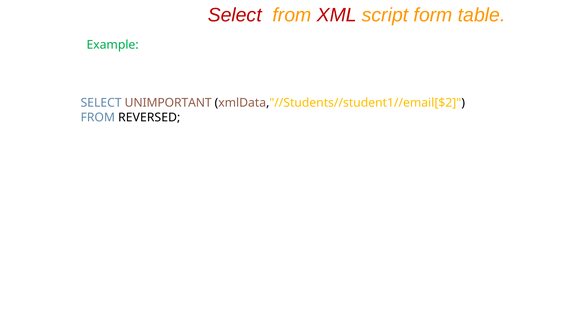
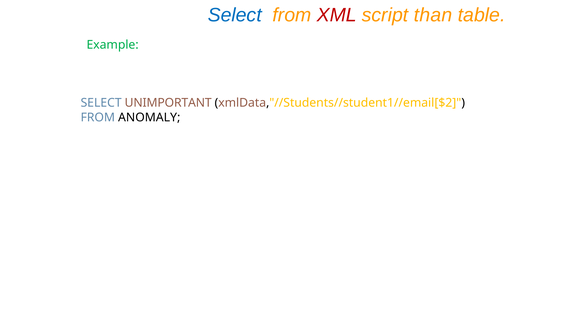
Select at (235, 15) colour: red -> blue
form: form -> than
REVERSED: REVERSED -> ANOMALY
